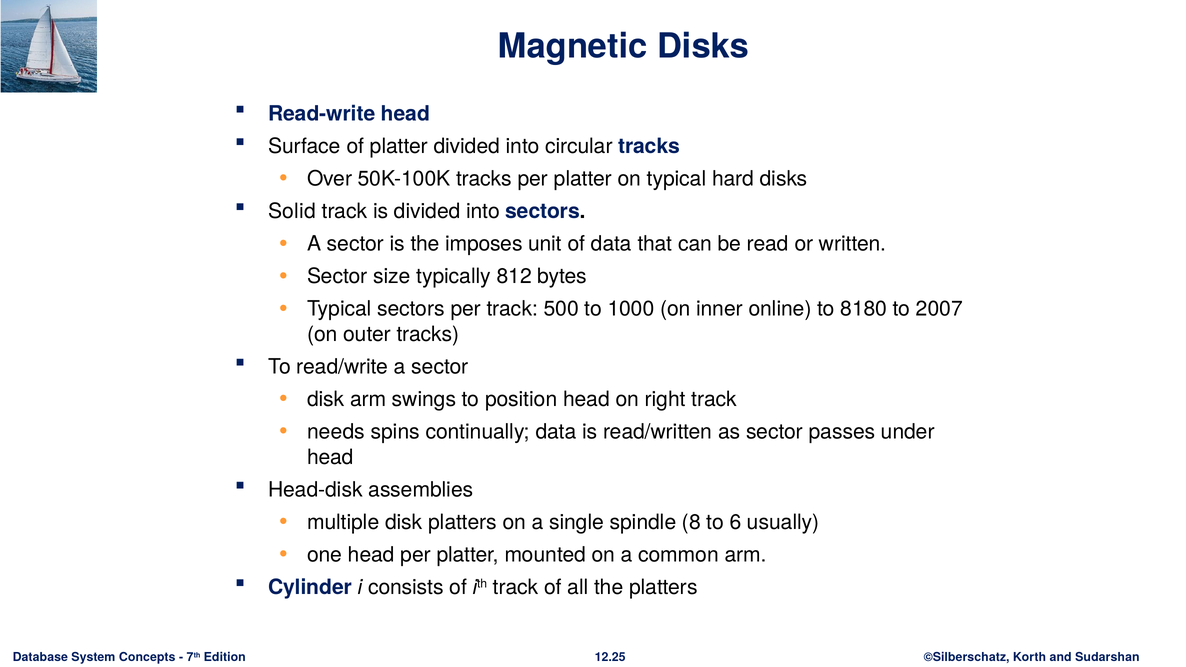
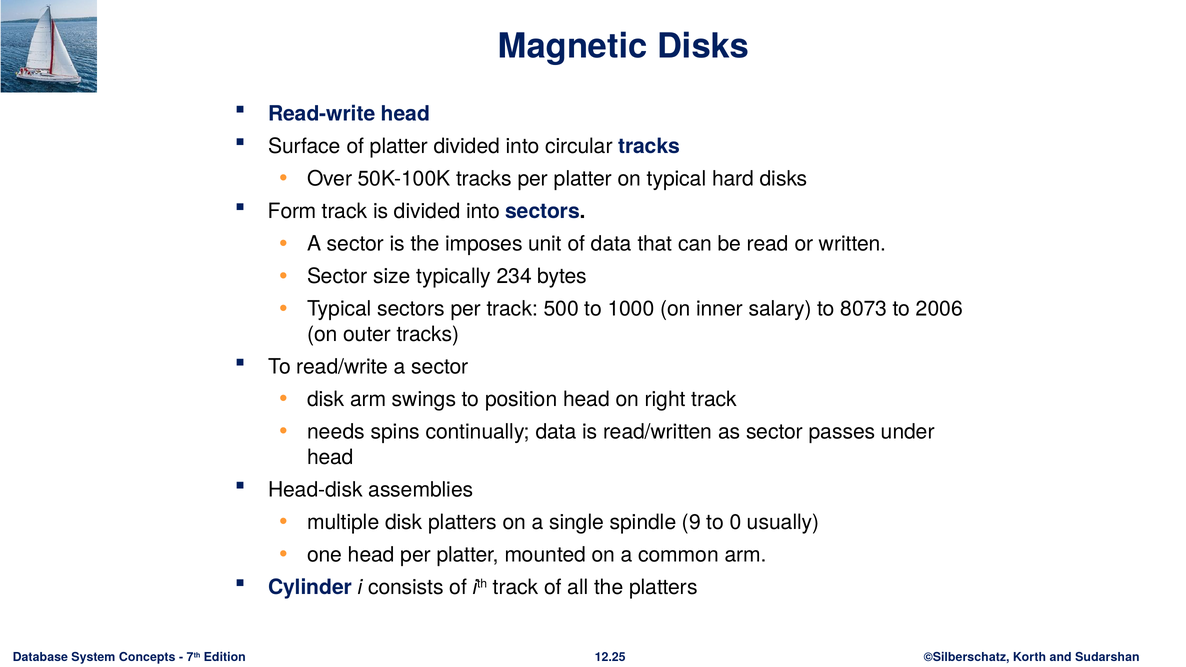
Solid: Solid -> Form
812: 812 -> 234
online: online -> salary
8180: 8180 -> 8073
2007: 2007 -> 2006
8: 8 -> 9
6: 6 -> 0
